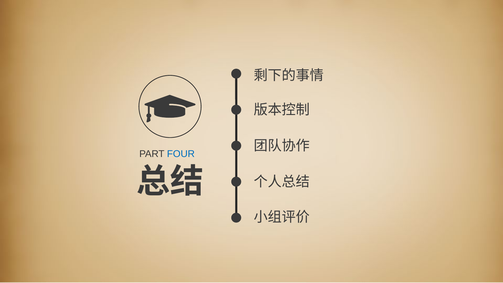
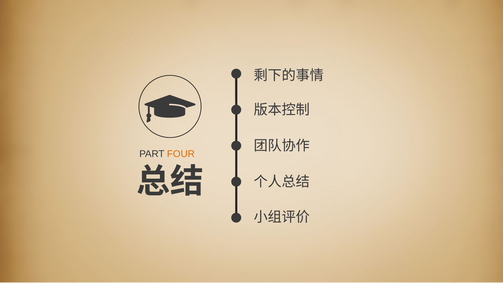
FOUR colour: blue -> orange
